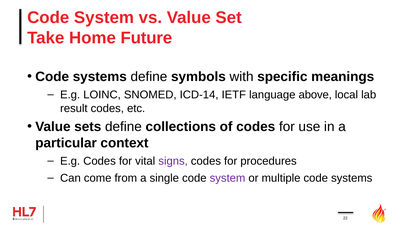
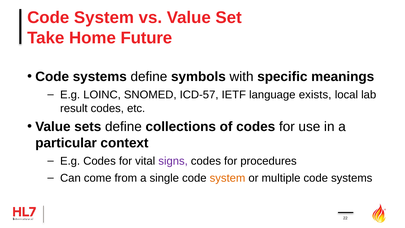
ICD-14: ICD-14 -> ICD-57
above: above -> exists
system at (228, 178) colour: purple -> orange
